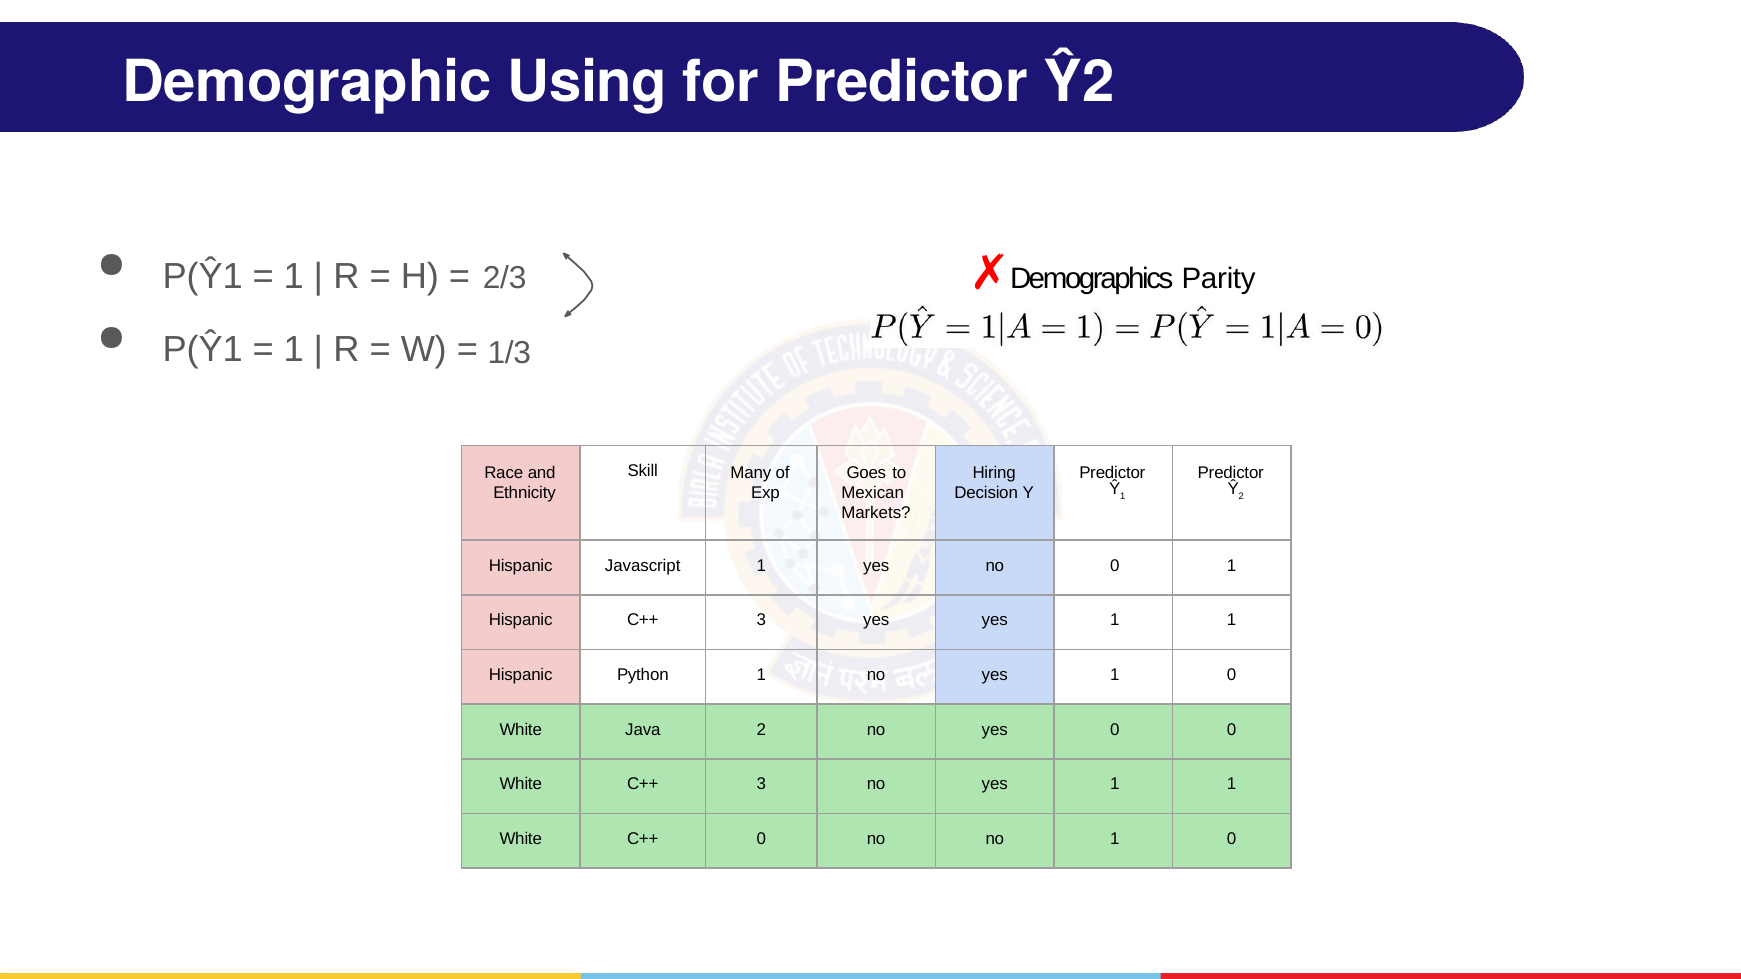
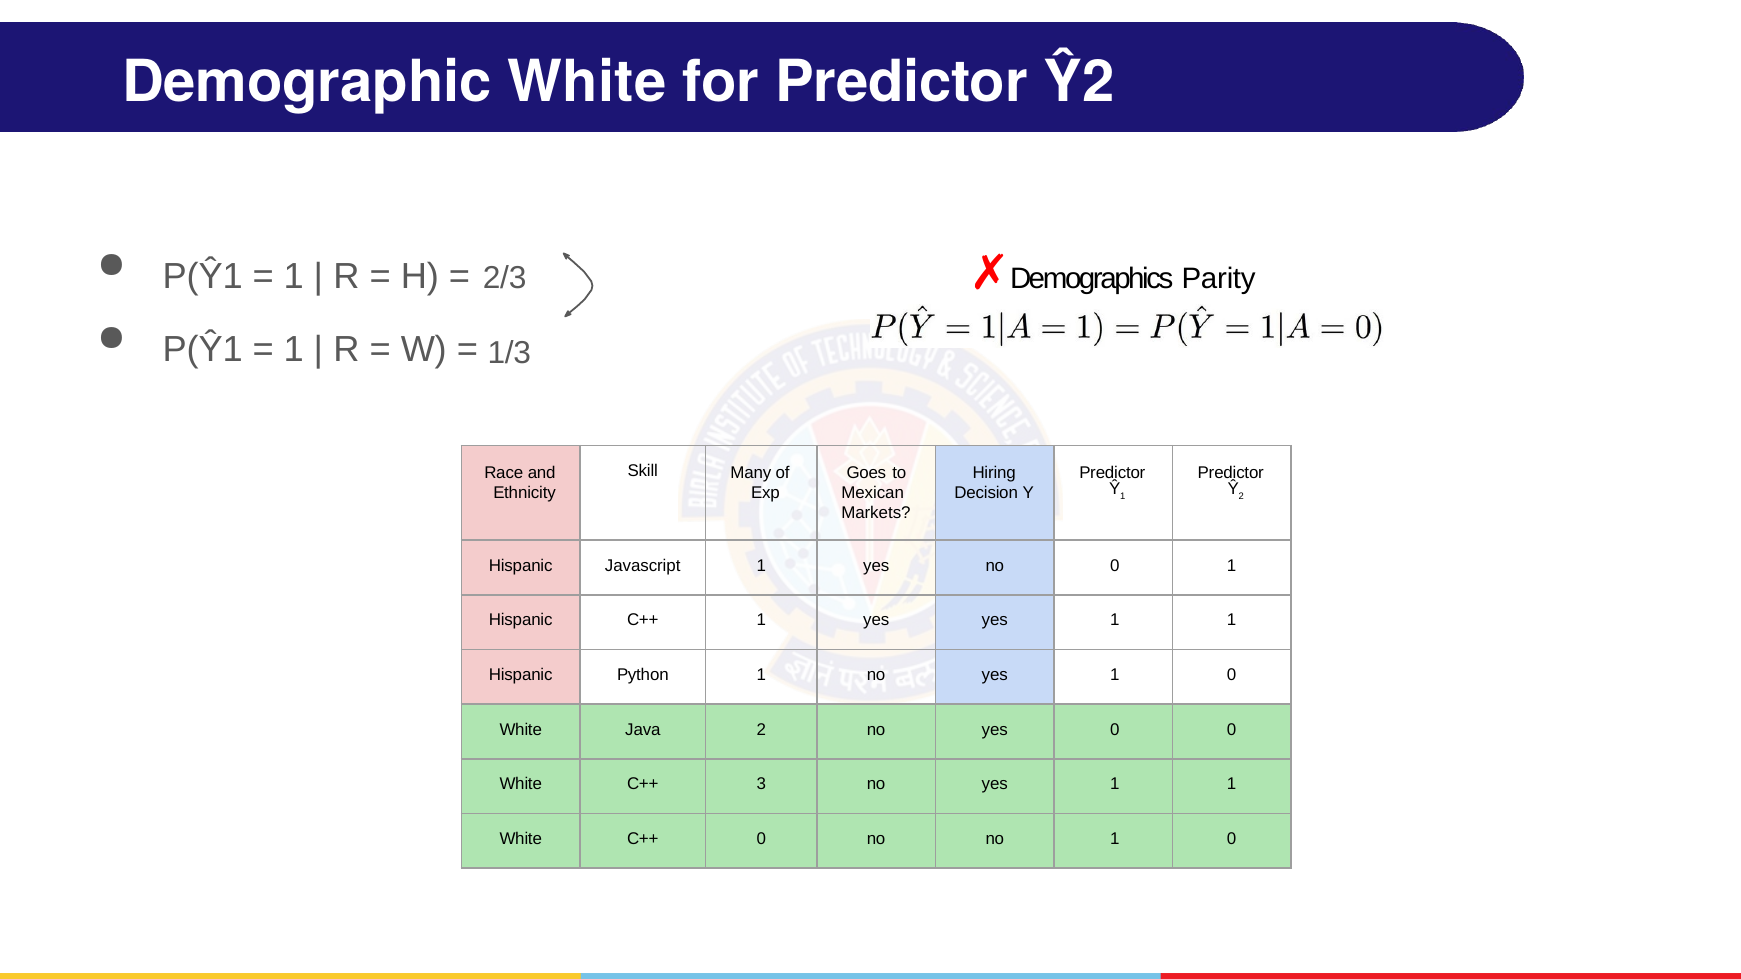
Demographic Using: Using -> White
Hispanic C++ 3: 3 -> 1
